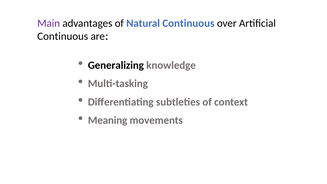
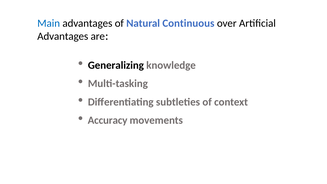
Main colour: purple -> blue
Continuous at (63, 36): Continuous -> Advantages
Meaning: Meaning -> Accuracy
